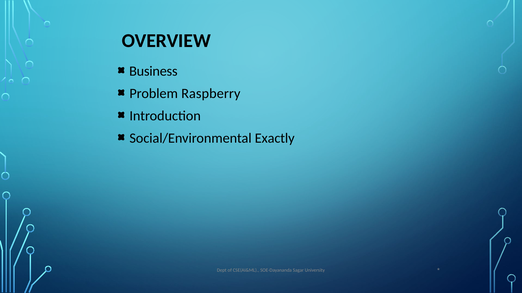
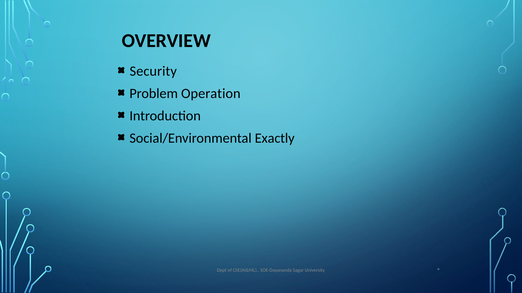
Business: Business -> Security
Raspberry: Raspberry -> Operation
